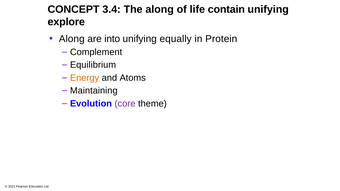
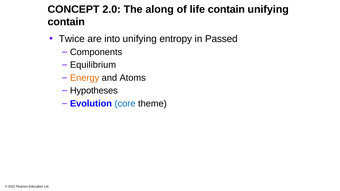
3.4: 3.4 -> 2.0
explore at (66, 22): explore -> contain
Along at (72, 39): Along -> Twice
equally: equally -> entropy
Protein: Protein -> Passed
Complement: Complement -> Components
Maintaining: Maintaining -> Hypotheses
core colour: purple -> blue
